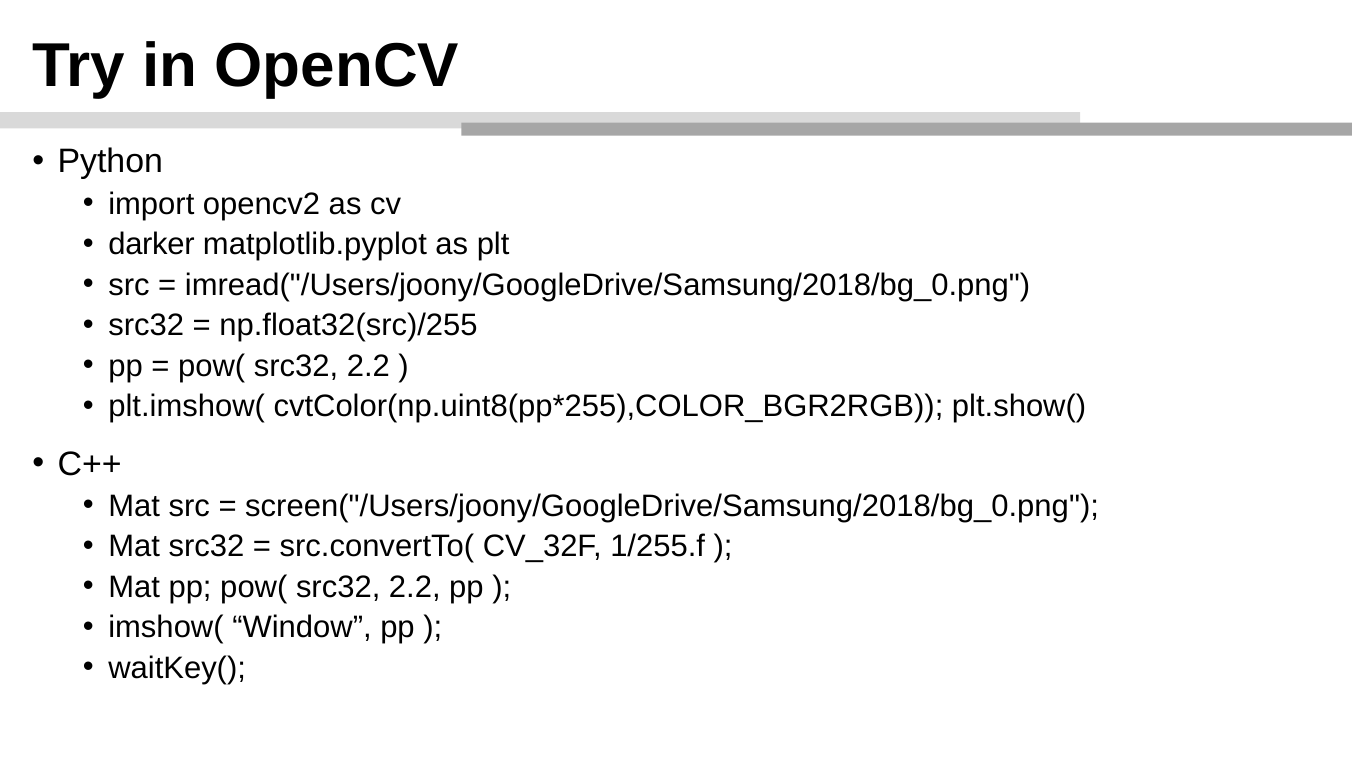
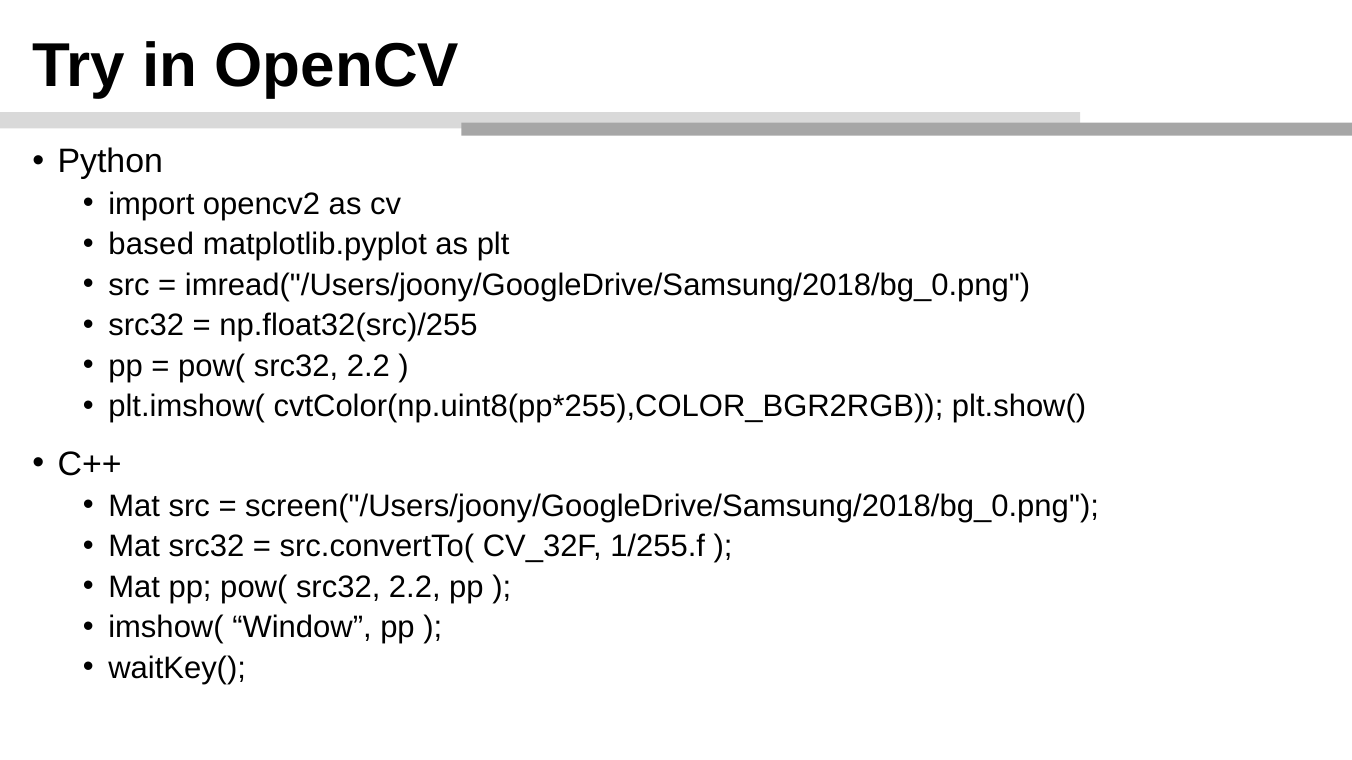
darker: darker -> based
